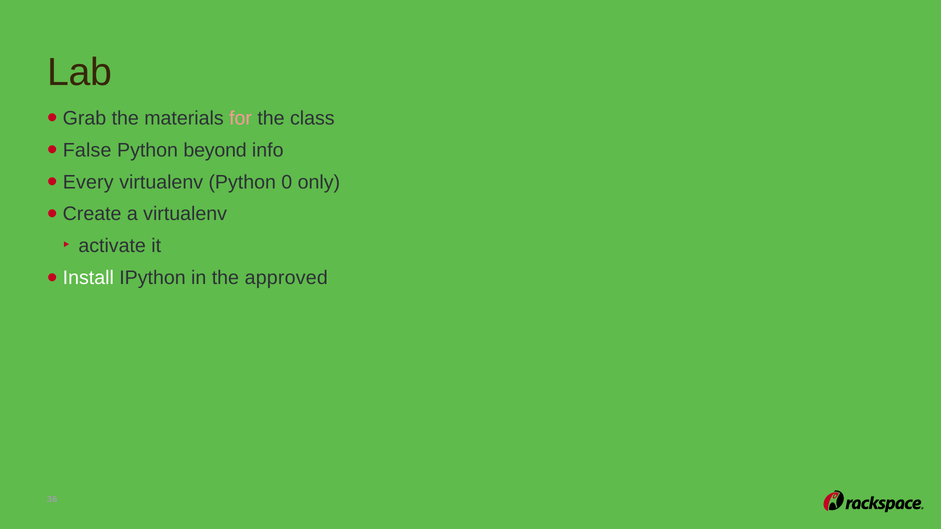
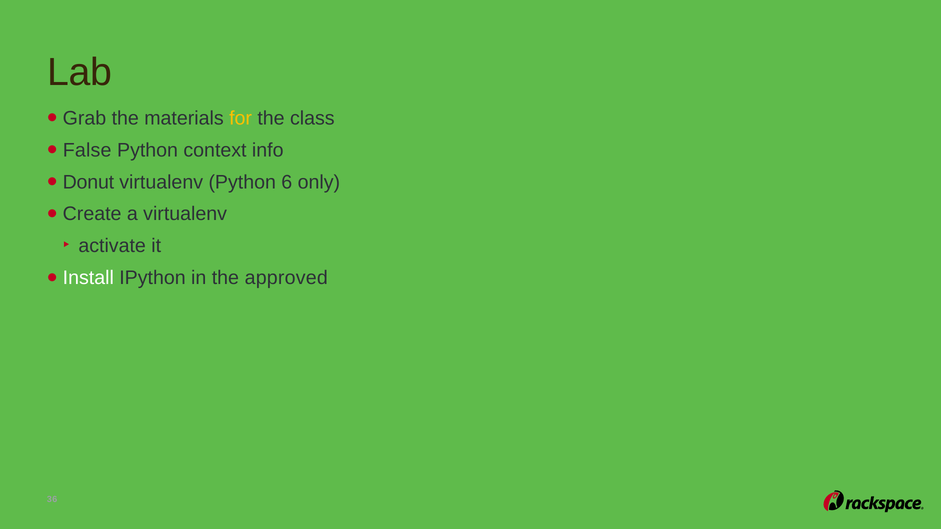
for colour: pink -> yellow
beyond: beyond -> context
Every: Every -> Donut
0: 0 -> 6
